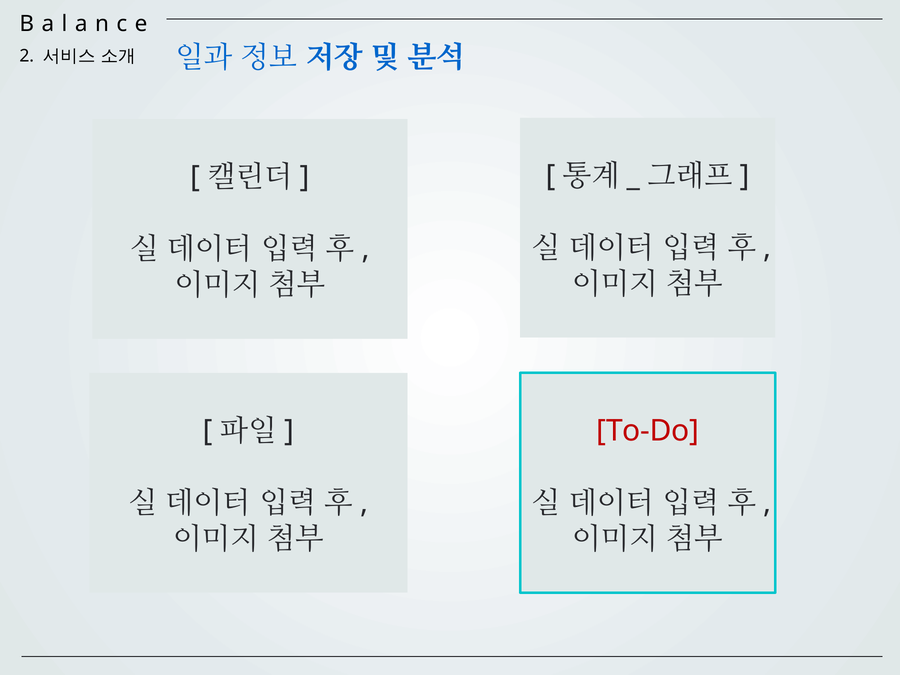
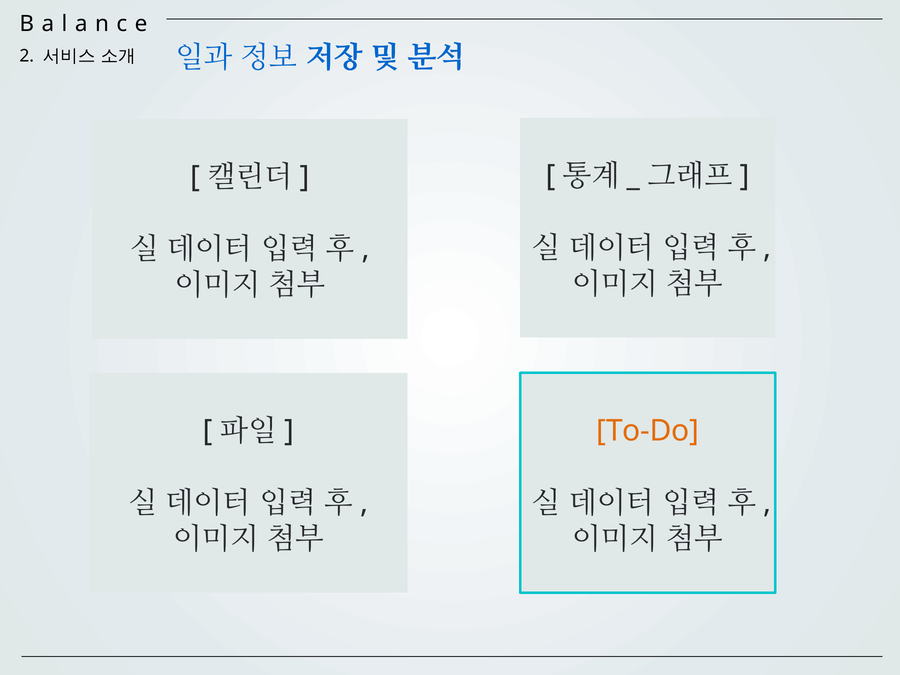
To-Do colour: red -> orange
